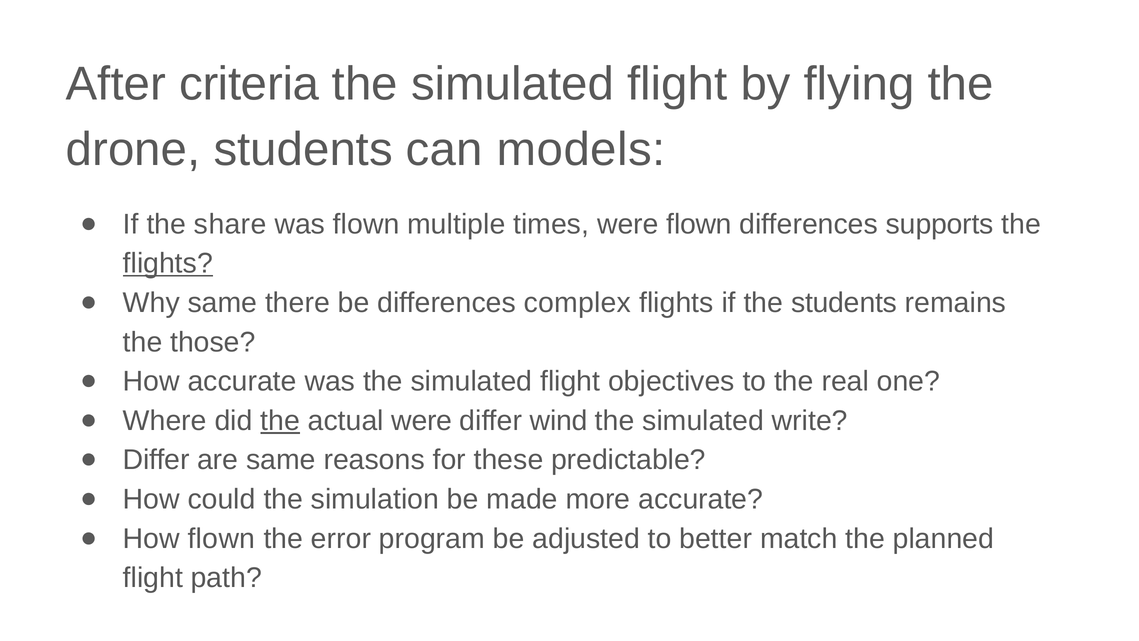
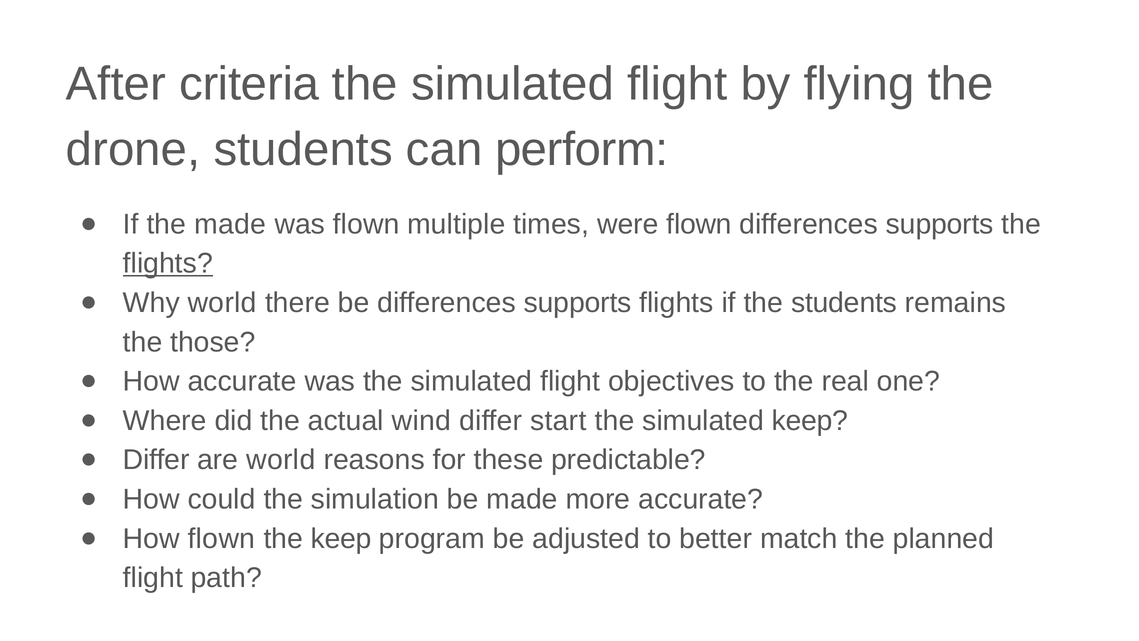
models: models -> perform
the share: share -> made
Why same: same -> world
be differences complex: complex -> supports
the at (280, 421) underline: present -> none
actual were: were -> wind
wind: wind -> start
simulated write: write -> keep
are same: same -> world
the error: error -> keep
